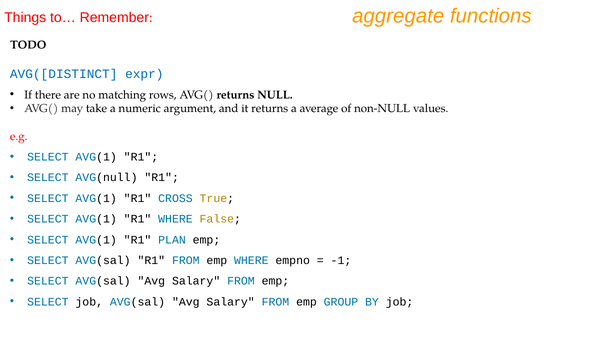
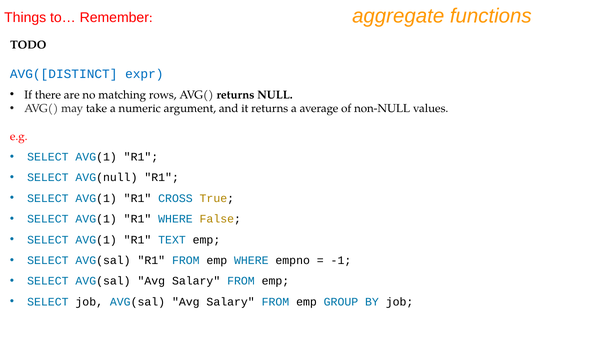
PLAN: PLAN -> TEXT
